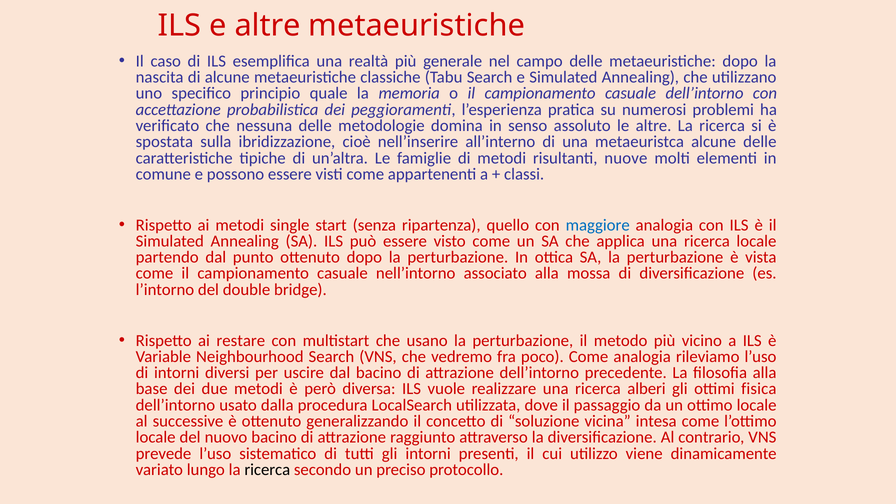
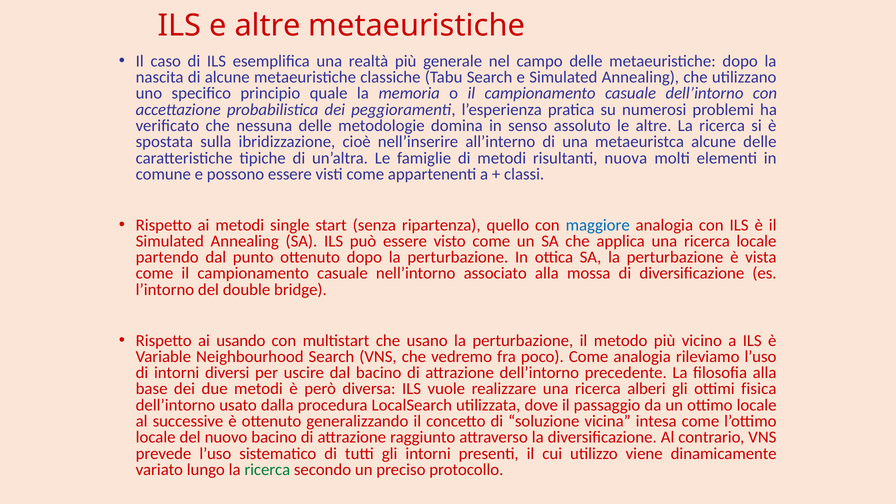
nuove: nuove -> nuova
restare: restare -> usando
ricerca at (267, 470) colour: black -> green
